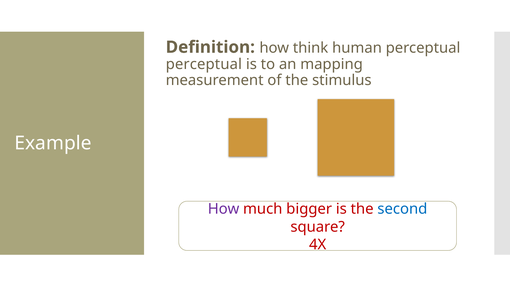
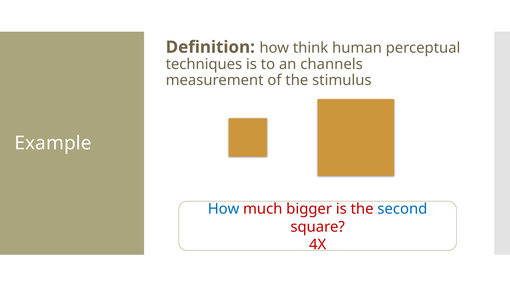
perceptual at (204, 64): perceptual -> techniques
mapping: mapping -> channels
How at (224, 209) colour: purple -> blue
